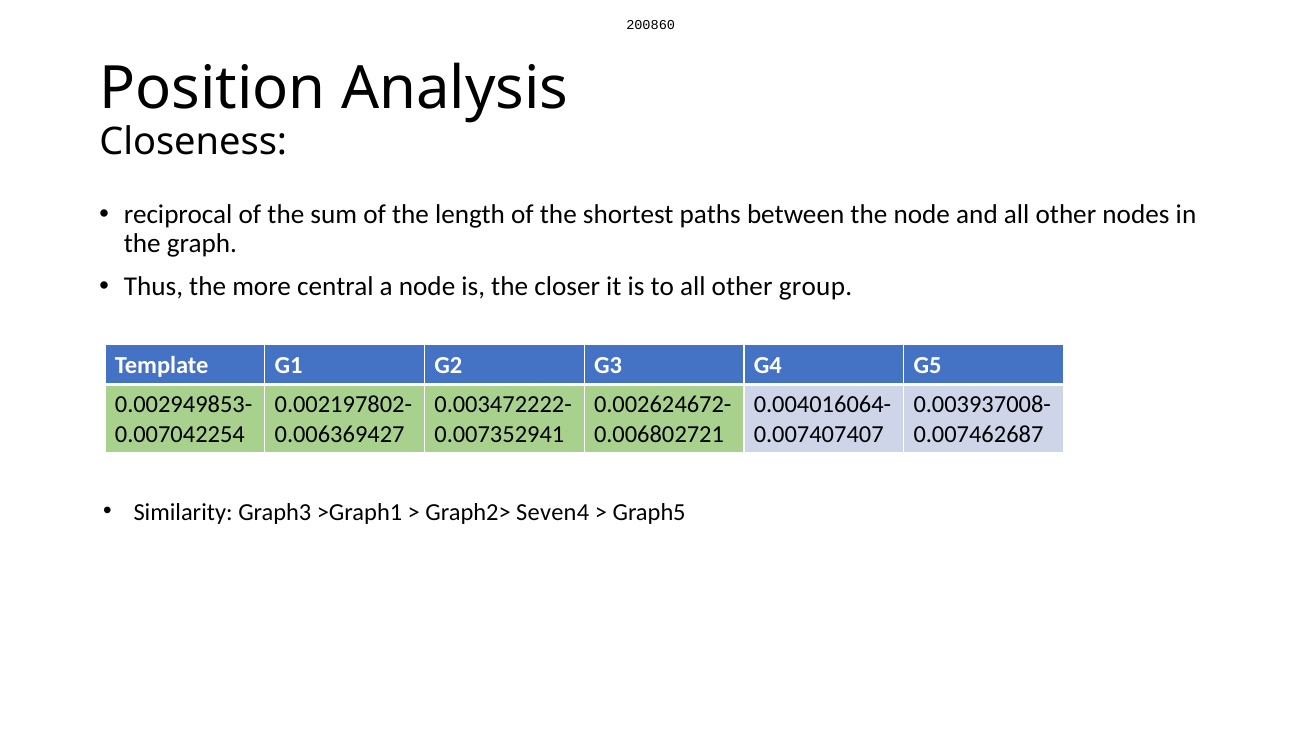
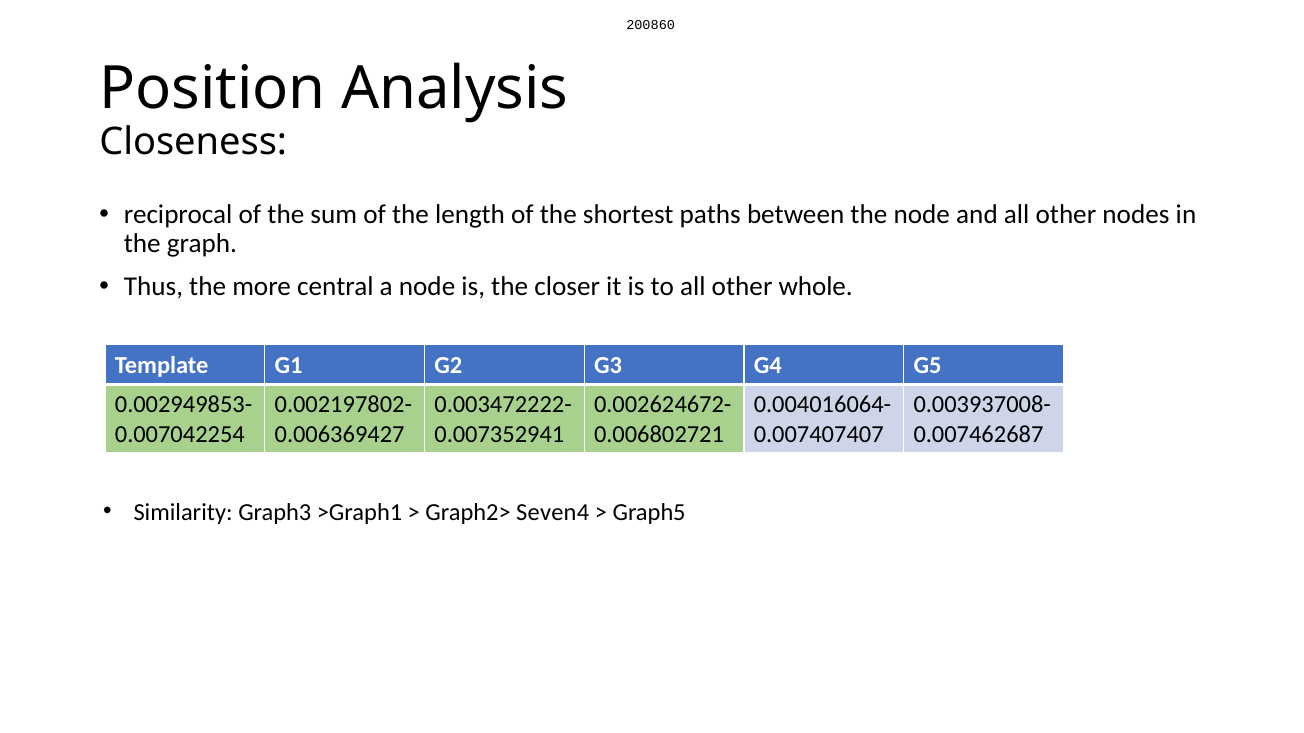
group: group -> whole
